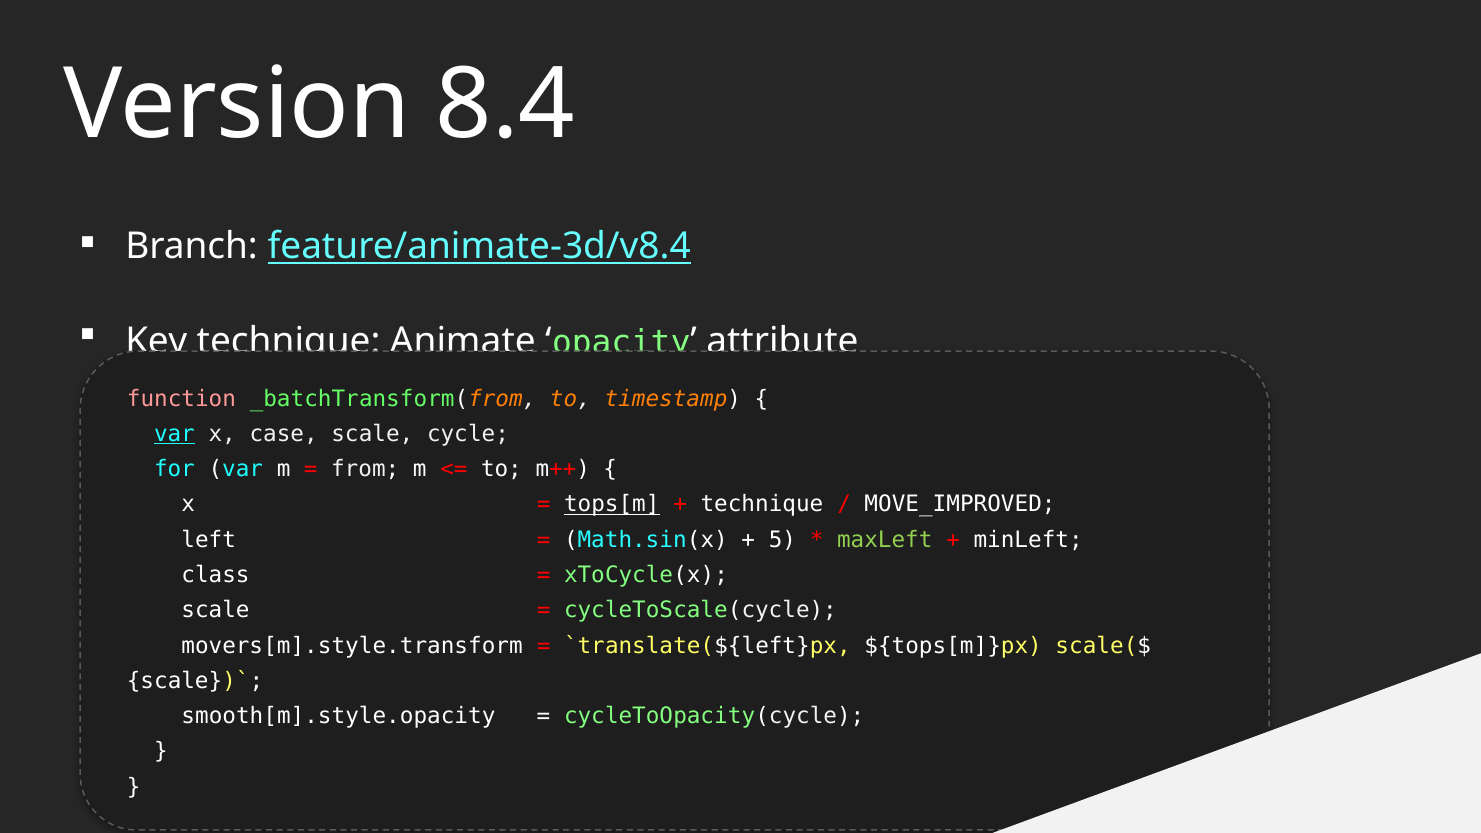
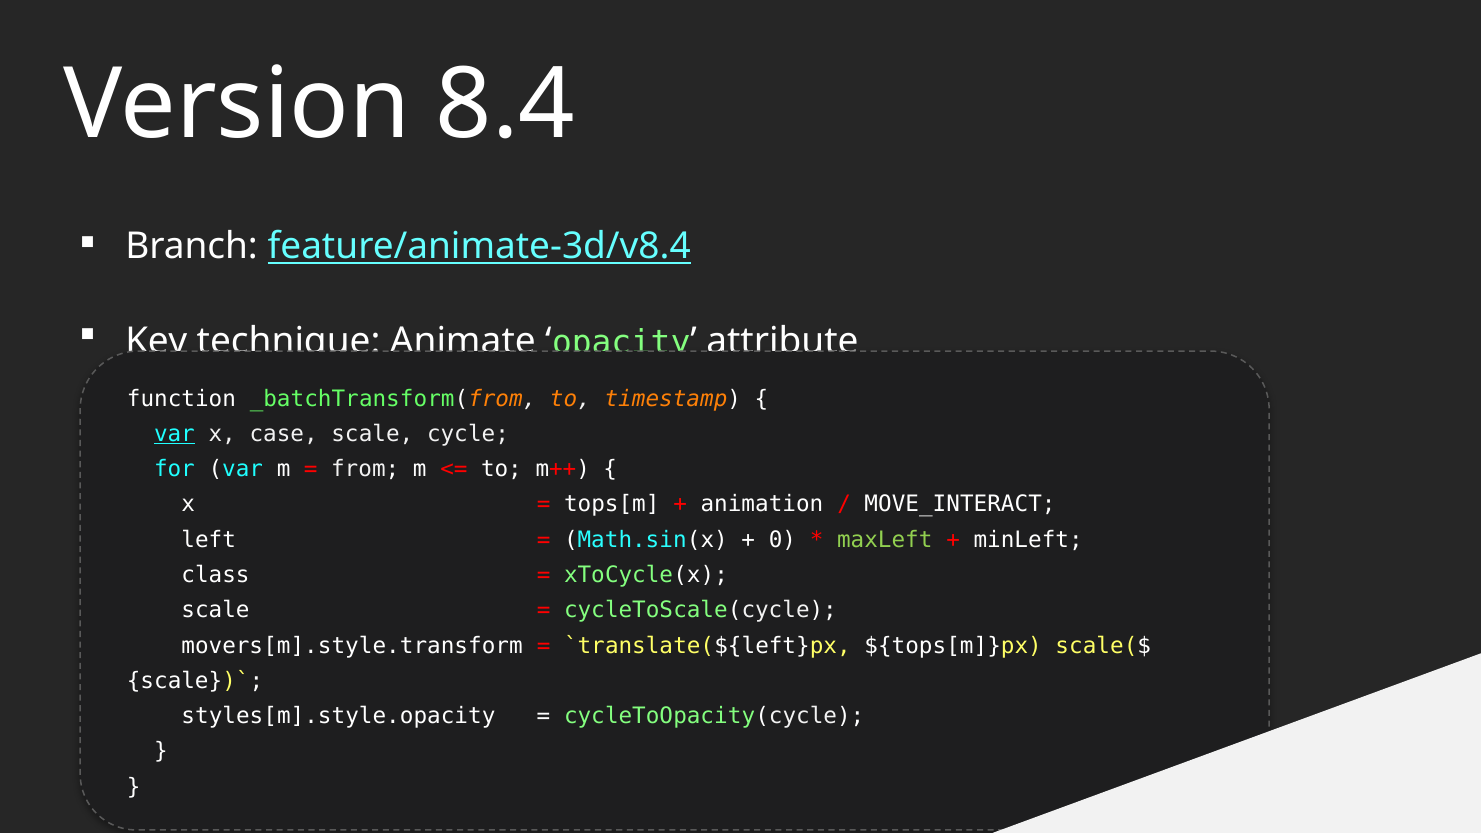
function colour: pink -> white
tops[m underline: present -> none
technique at (762, 505): technique -> animation
MOVE_IMPROVED: MOVE_IMPROVED -> MOVE_INTERACT
5: 5 -> 0
smooth[m].style.opacity: smooth[m].style.opacity -> styles[m].style.opacity
